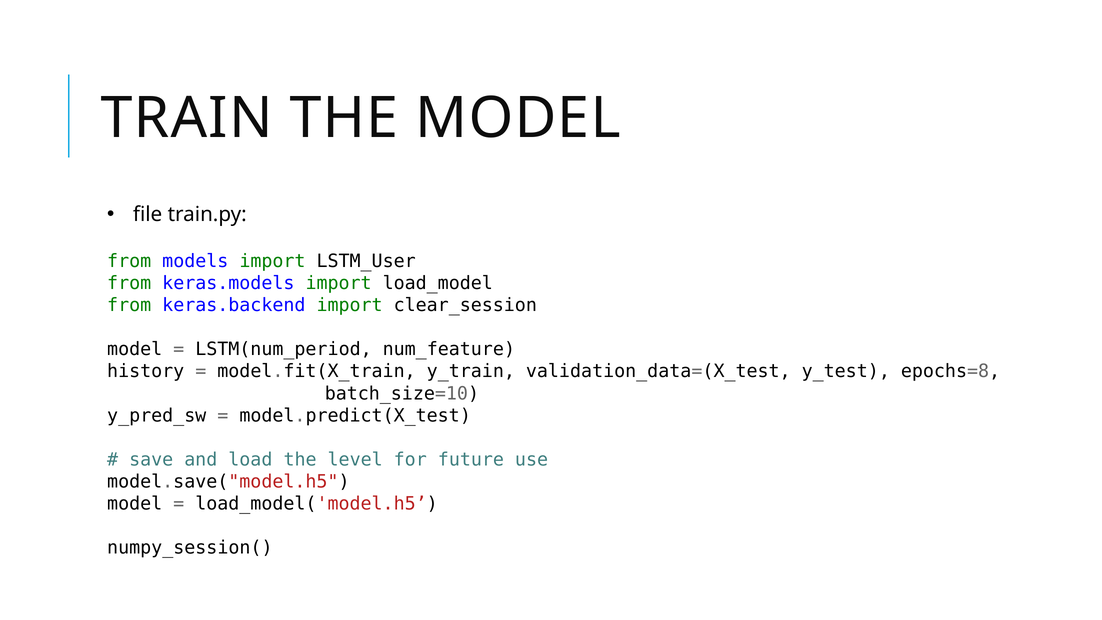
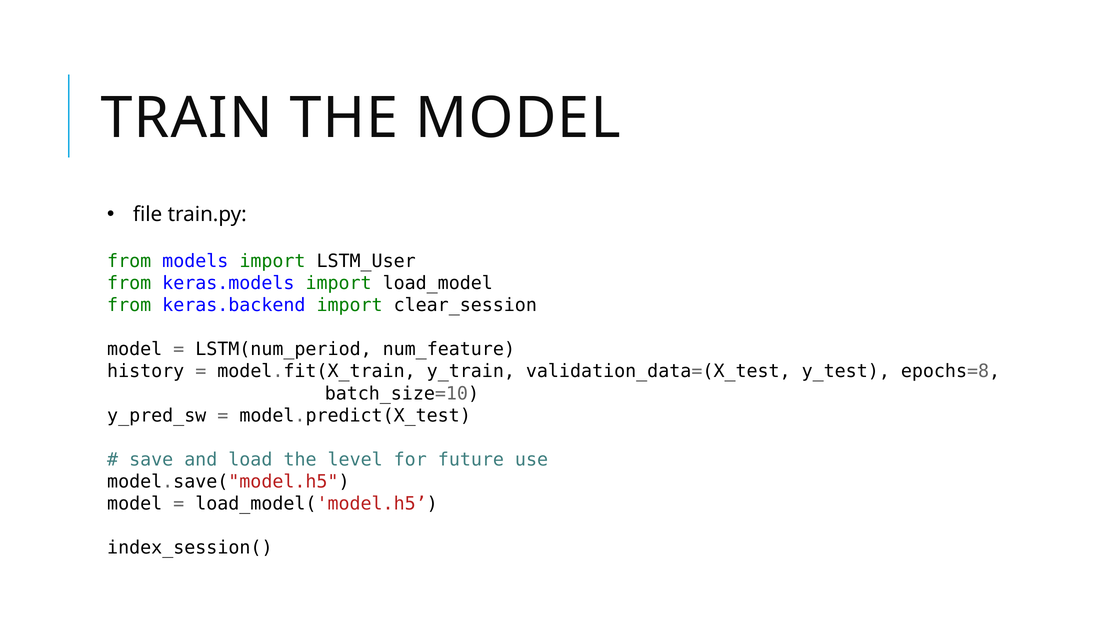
numpy_session(: numpy_session( -> index_session(
